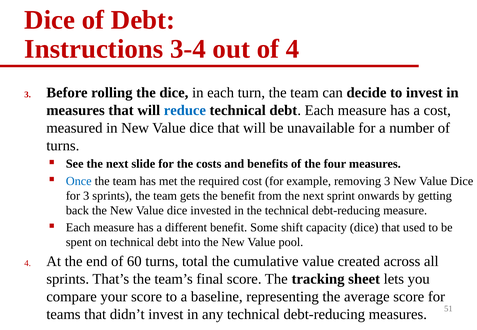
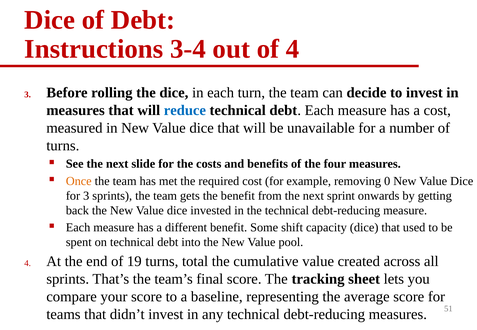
Once colour: blue -> orange
removing 3: 3 -> 0
60: 60 -> 19
